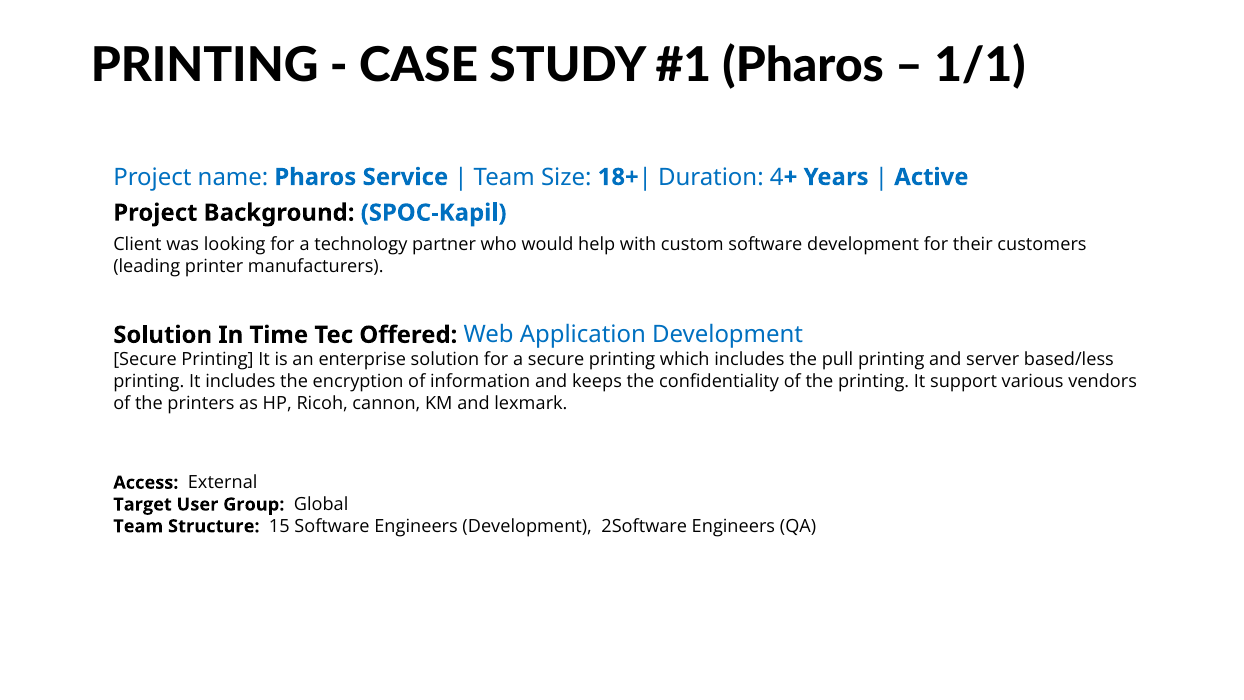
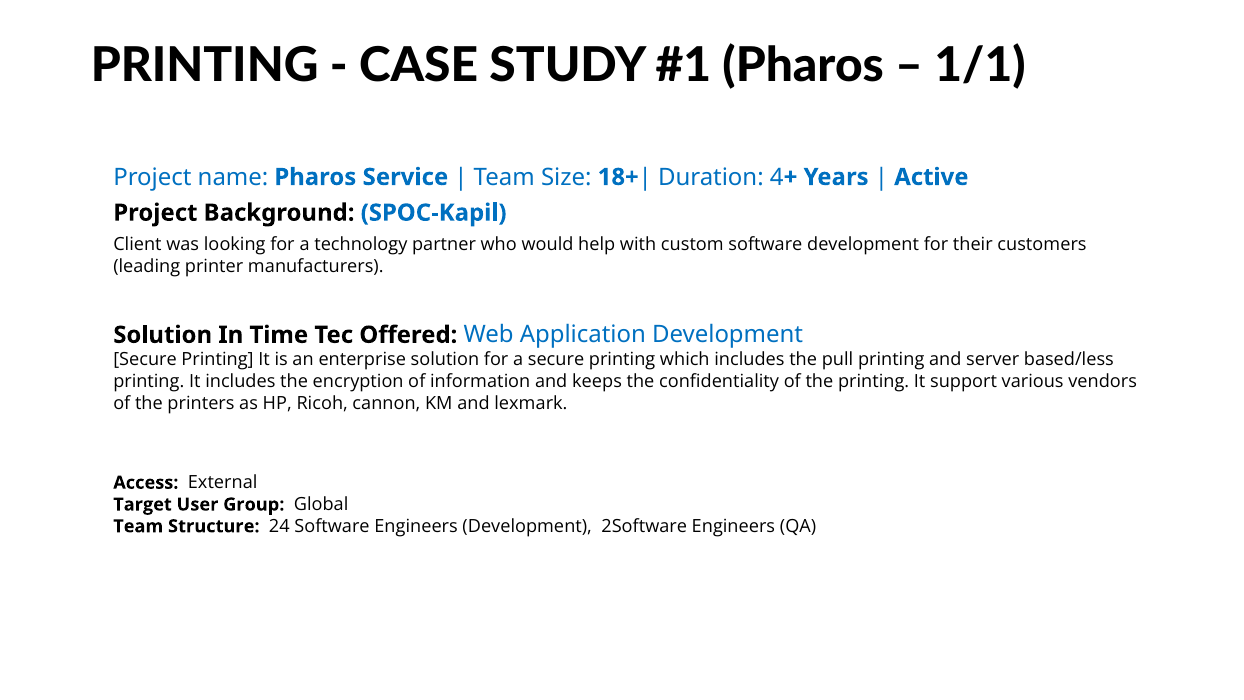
15: 15 -> 24
